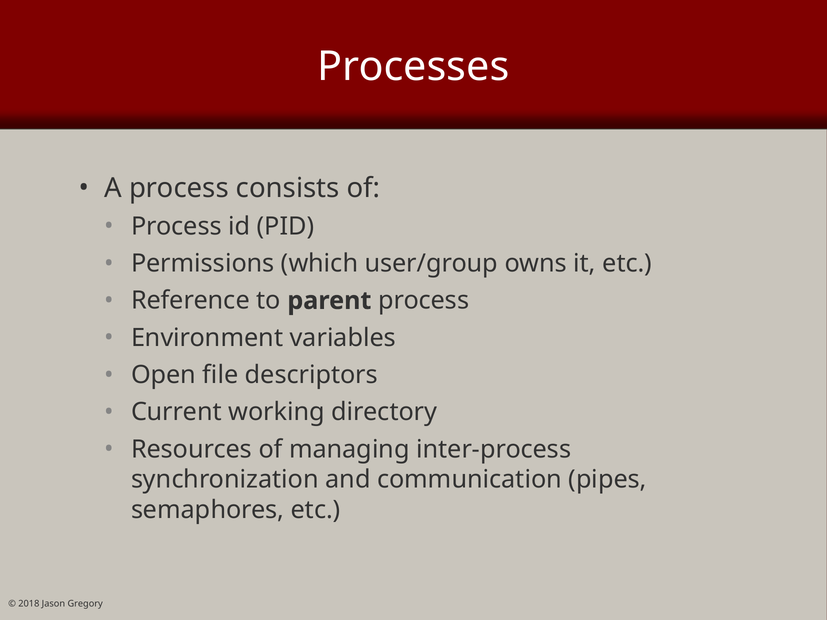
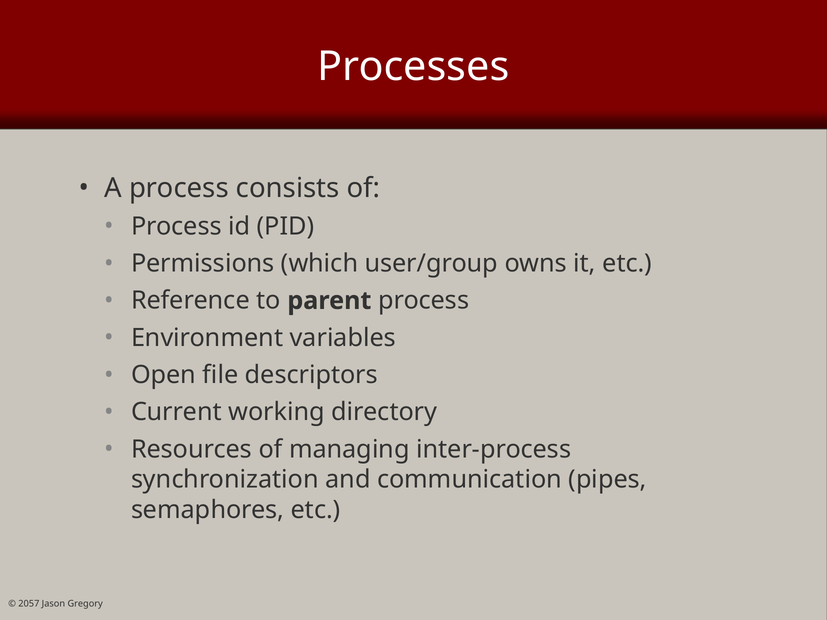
2018: 2018 -> 2057
